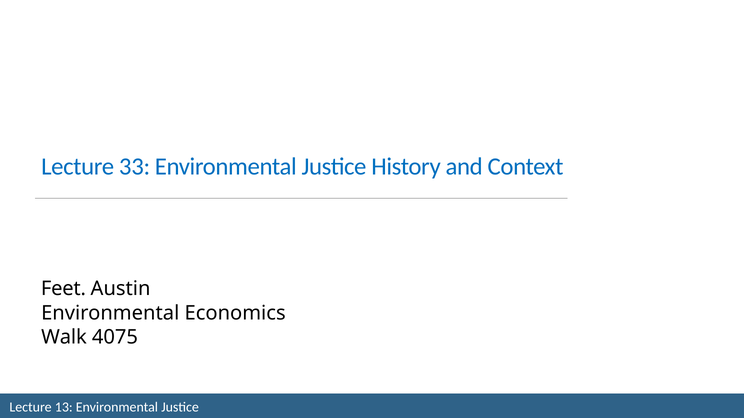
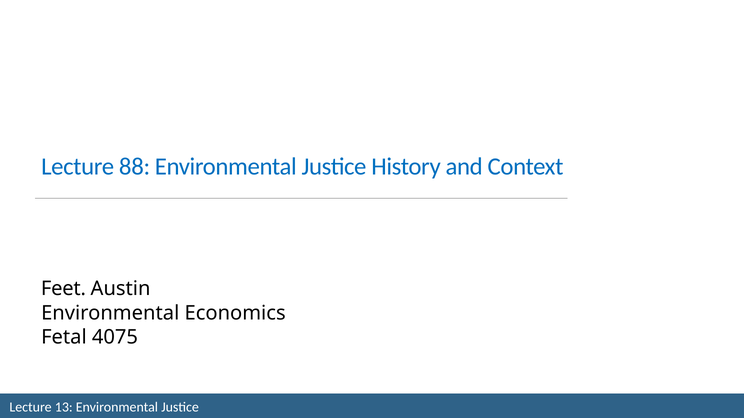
33: 33 -> 88
Walk: Walk -> Fetal
